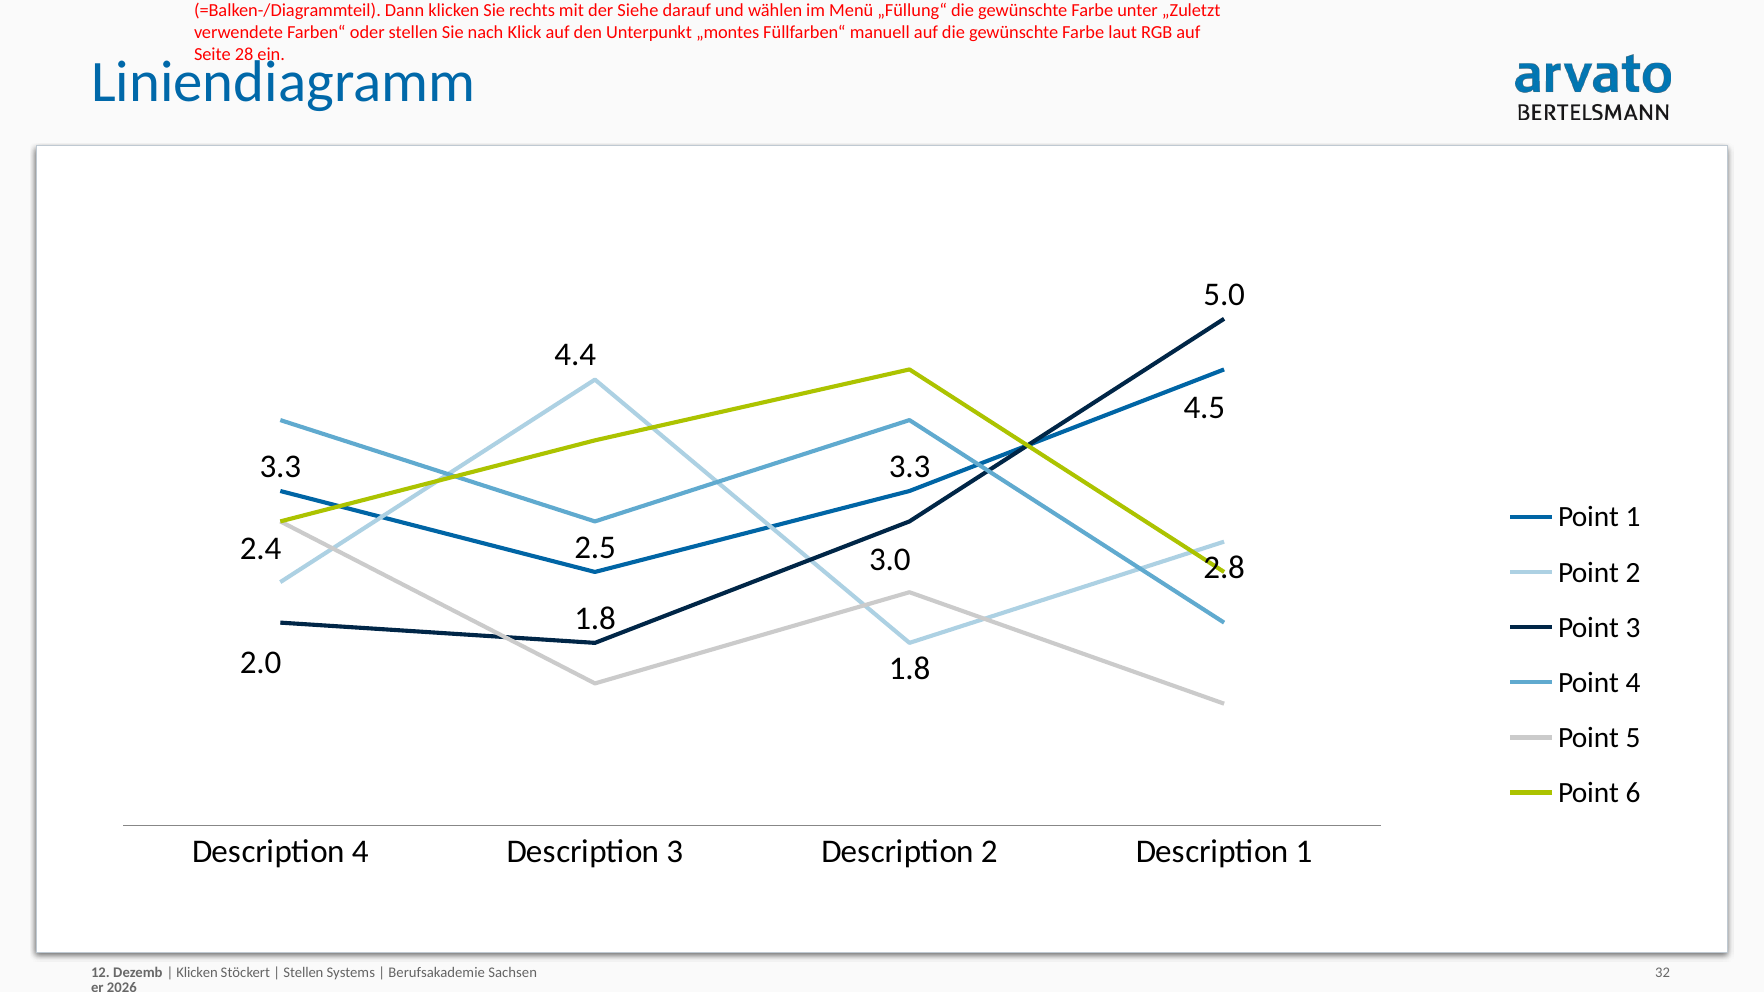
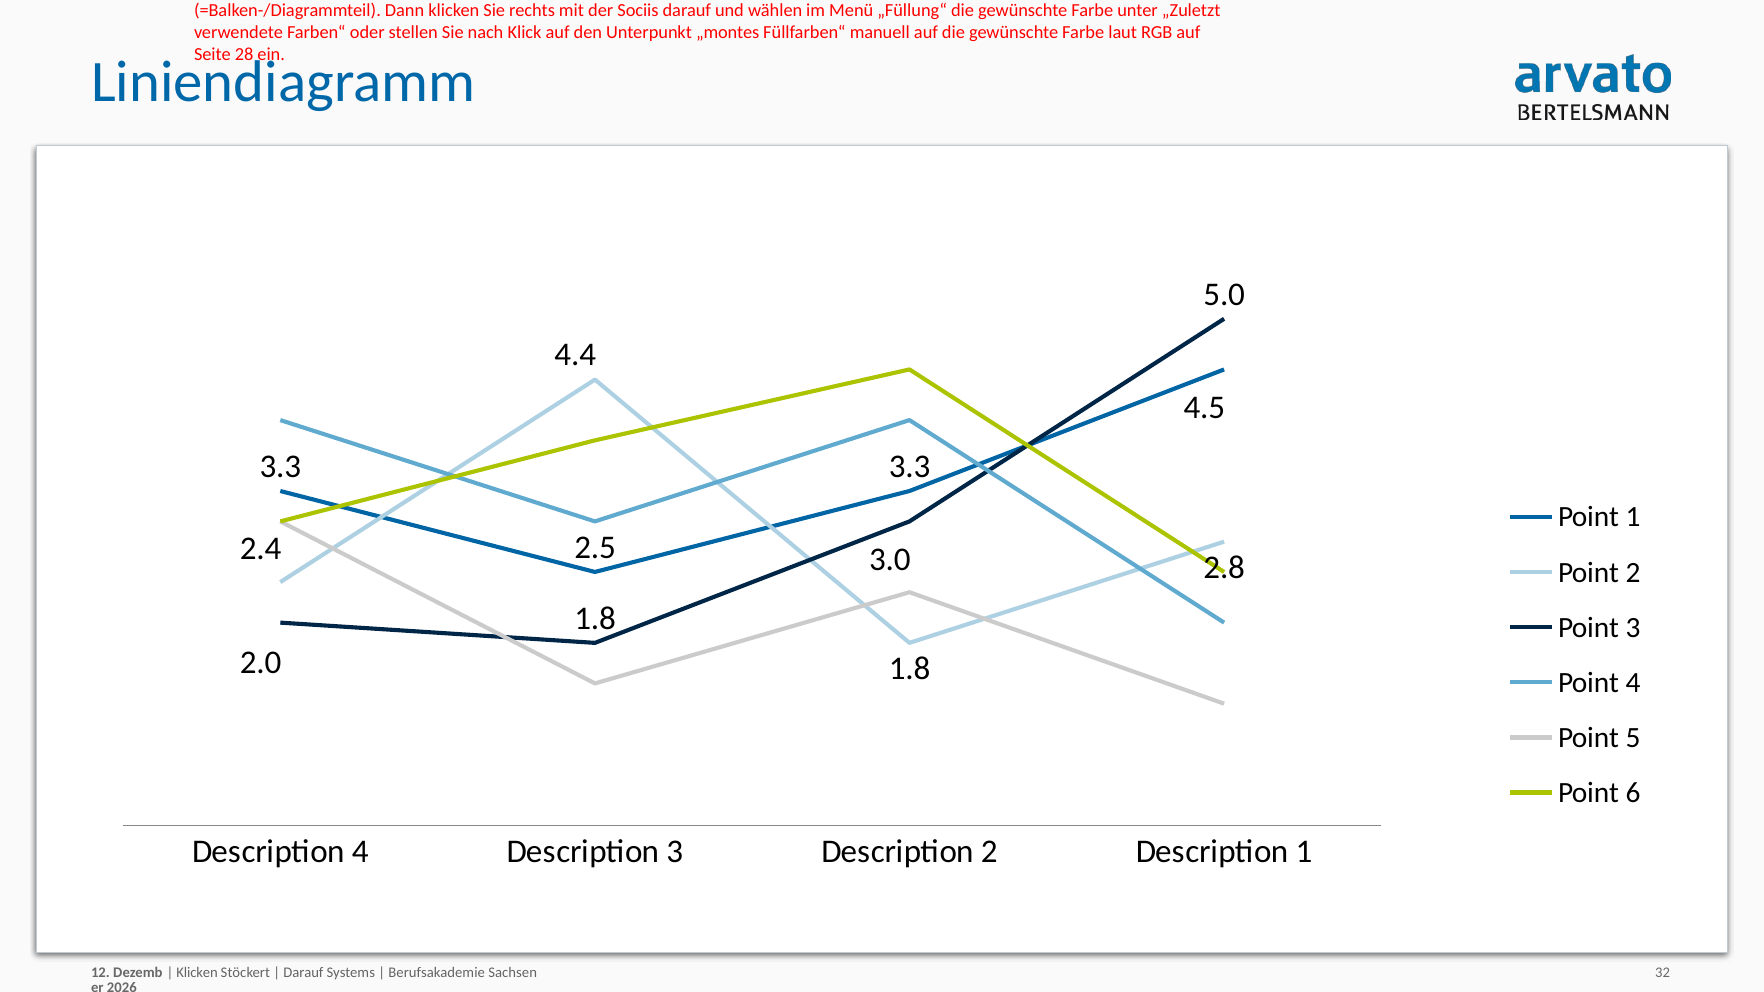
der Siehe: Siehe -> Sociis
Stellen at (303, 973): Stellen -> Darauf
